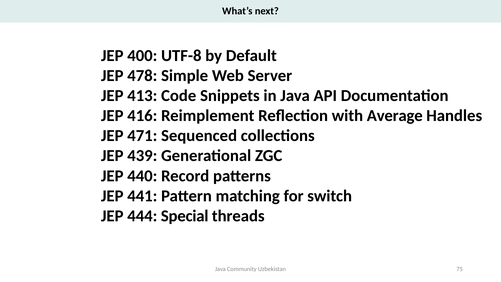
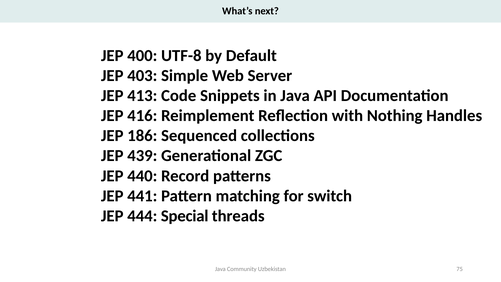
478: 478 -> 403
Average: Average -> Nothing
471: 471 -> 186
